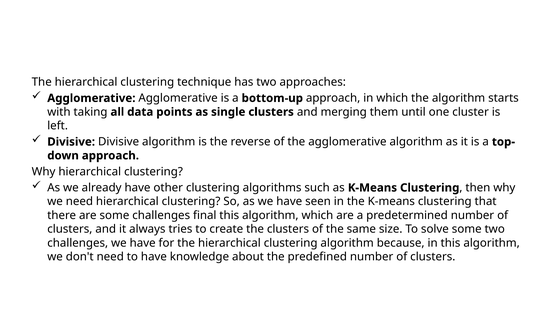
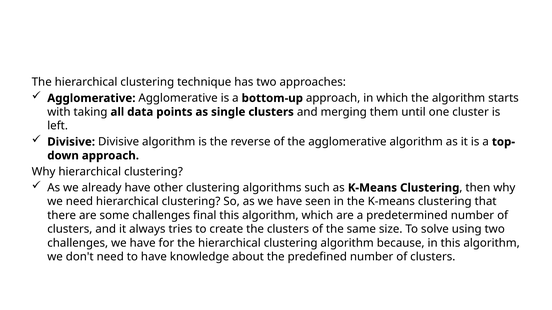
solve some: some -> using
